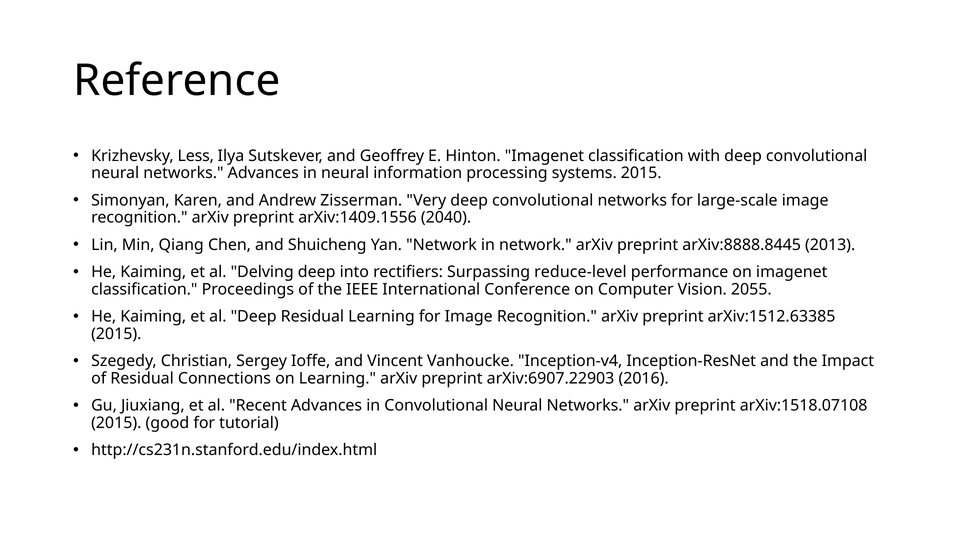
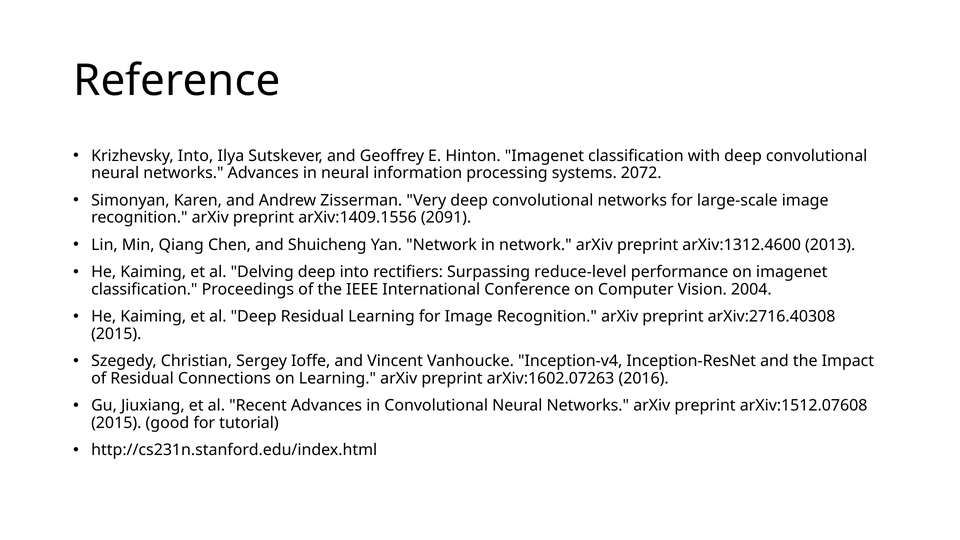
Krizhevsky Less: Less -> Into
systems 2015: 2015 -> 2072
2040: 2040 -> 2091
arXiv:8888.8445: arXiv:8888.8445 -> arXiv:1312.4600
2055: 2055 -> 2004
arXiv:1512.63385: arXiv:1512.63385 -> arXiv:2716.40308
arXiv:6907.22903: arXiv:6907.22903 -> arXiv:1602.07263
arXiv:1518.07108: arXiv:1518.07108 -> arXiv:1512.07608
